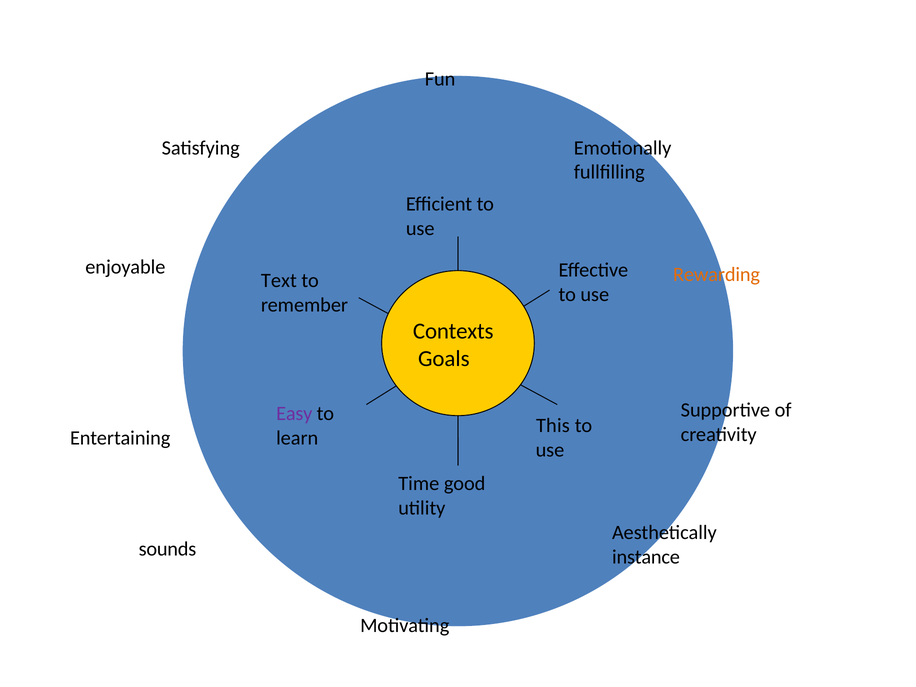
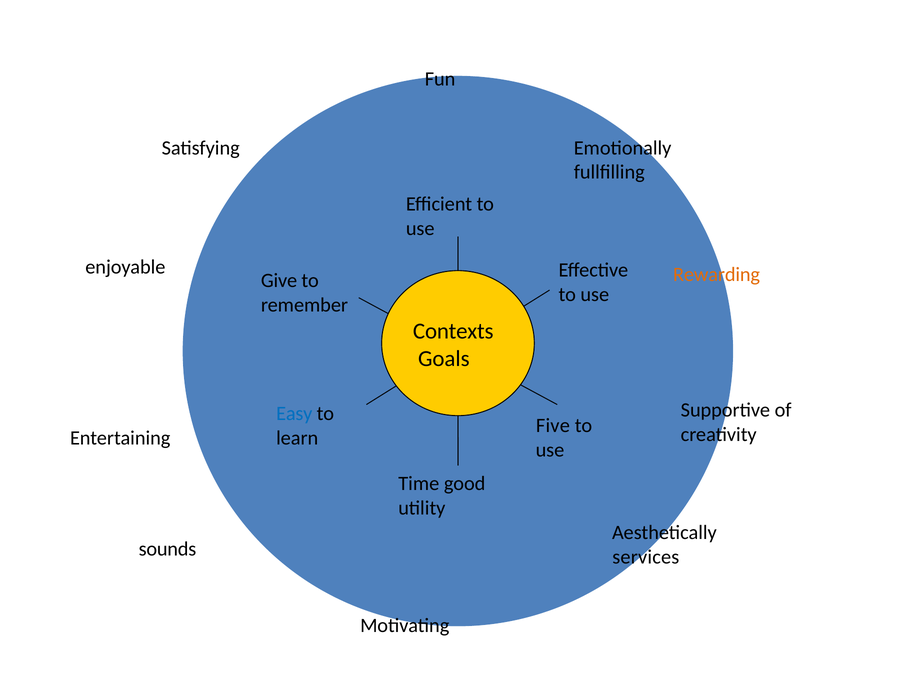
Text: Text -> Give
Easy colour: purple -> blue
This: This -> Five
instance: instance -> services
